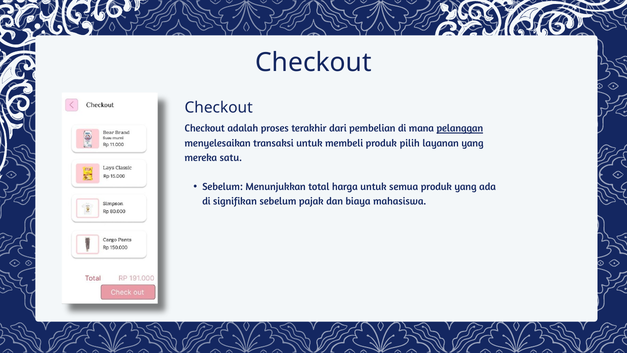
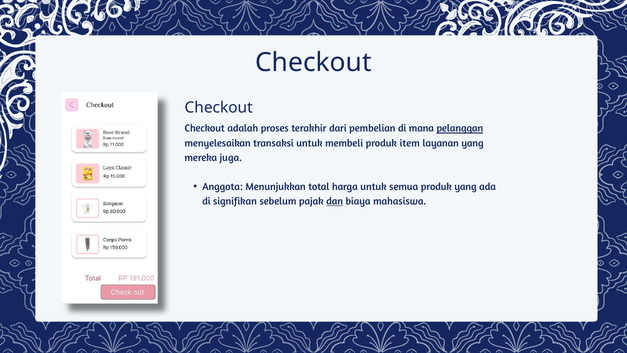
pilih: pilih -> item
satu: satu -> juga
Sebelum at (223, 187): Sebelum -> Anggota
dan underline: none -> present
